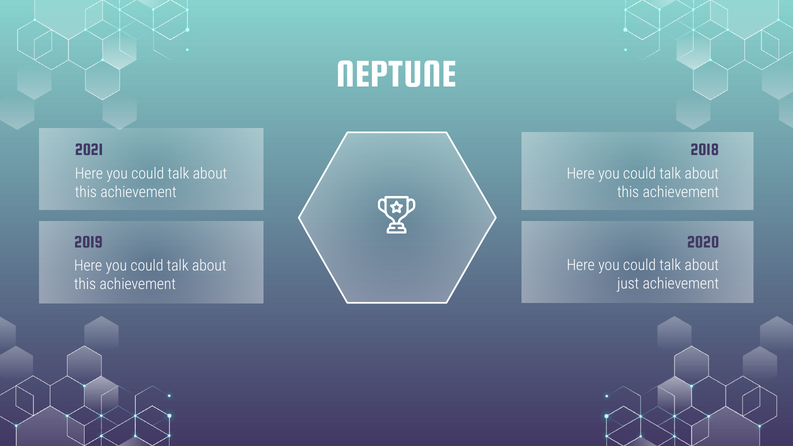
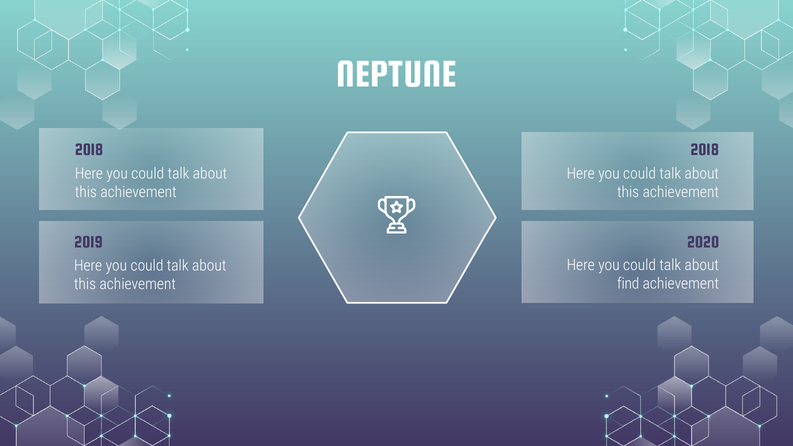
2021 at (89, 149): 2021 -> 2018
just: just -> find
